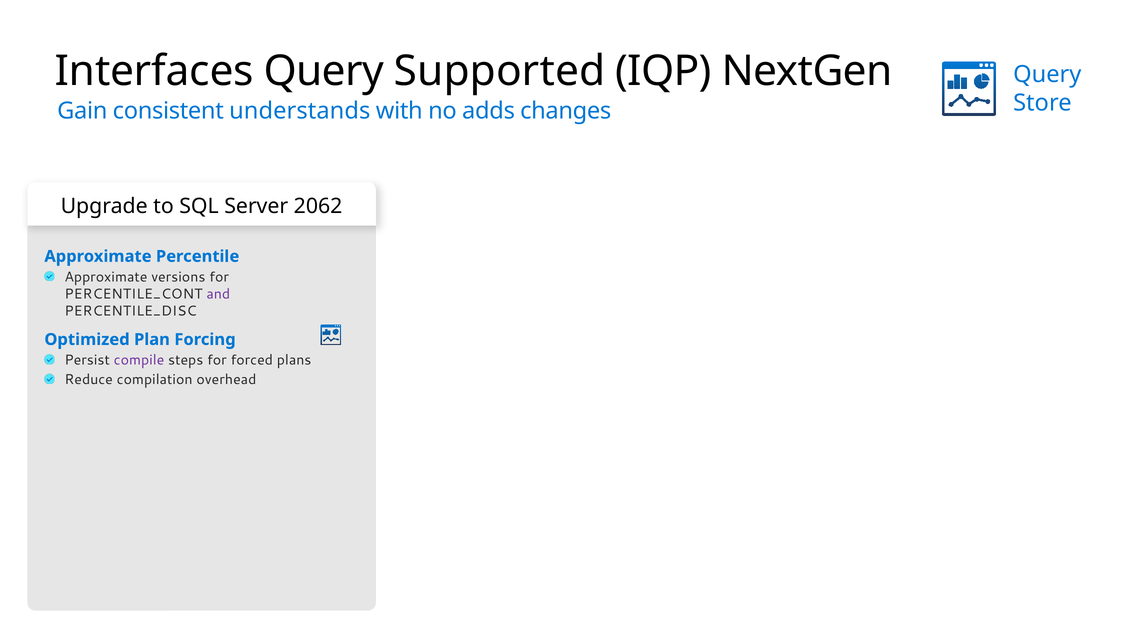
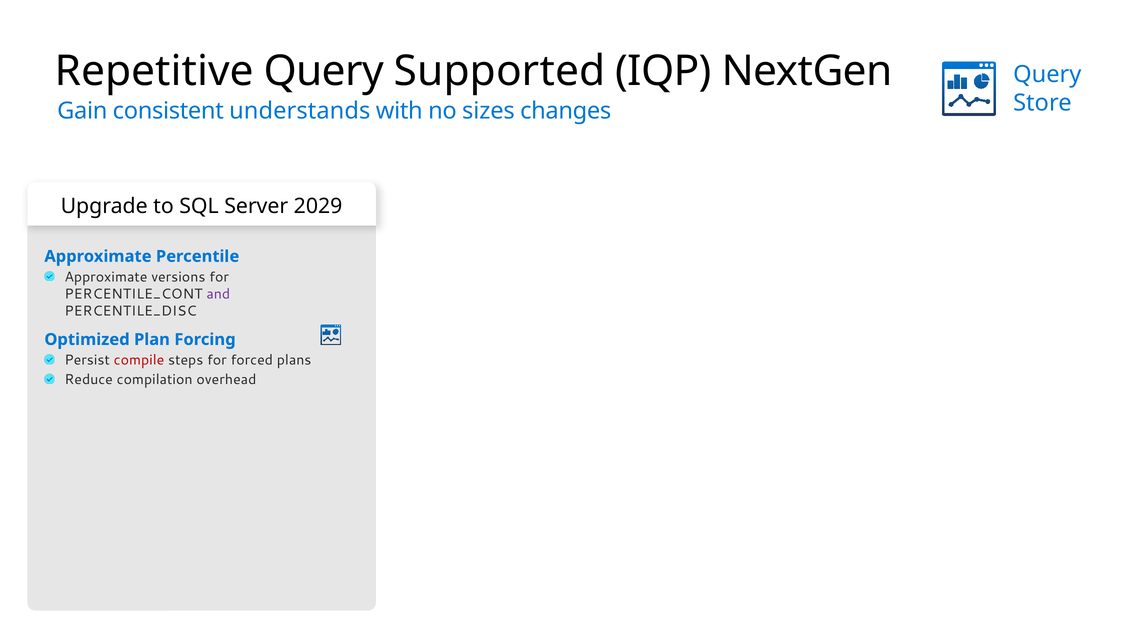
Interfaces: Interfaces -> Repetitive
adds: adds -> sizes
2062: 2062 -> 2029
compile colour: purple -> red
